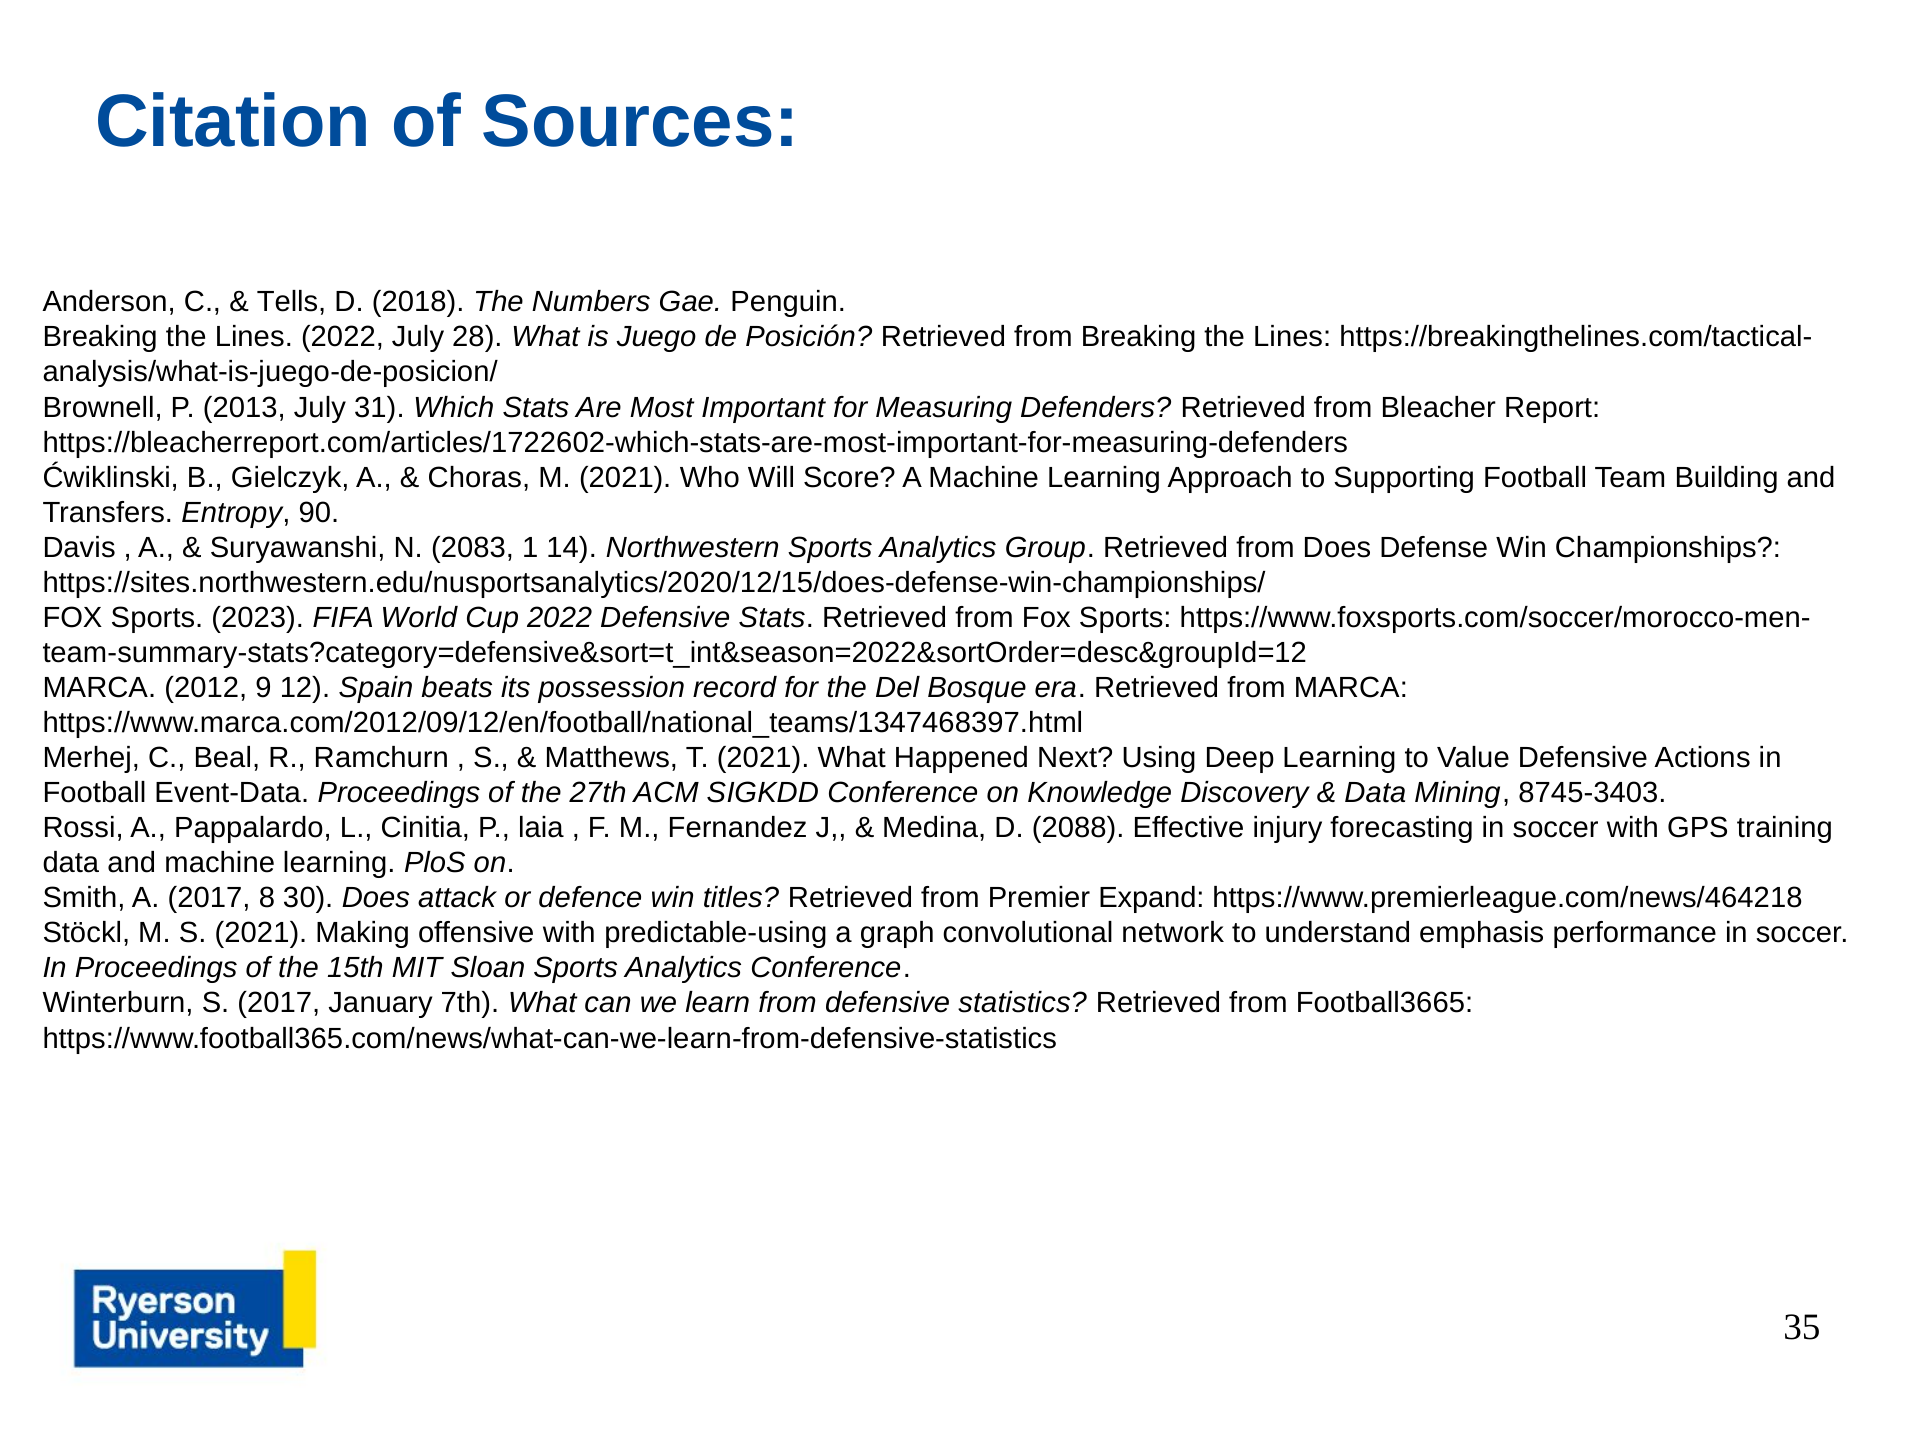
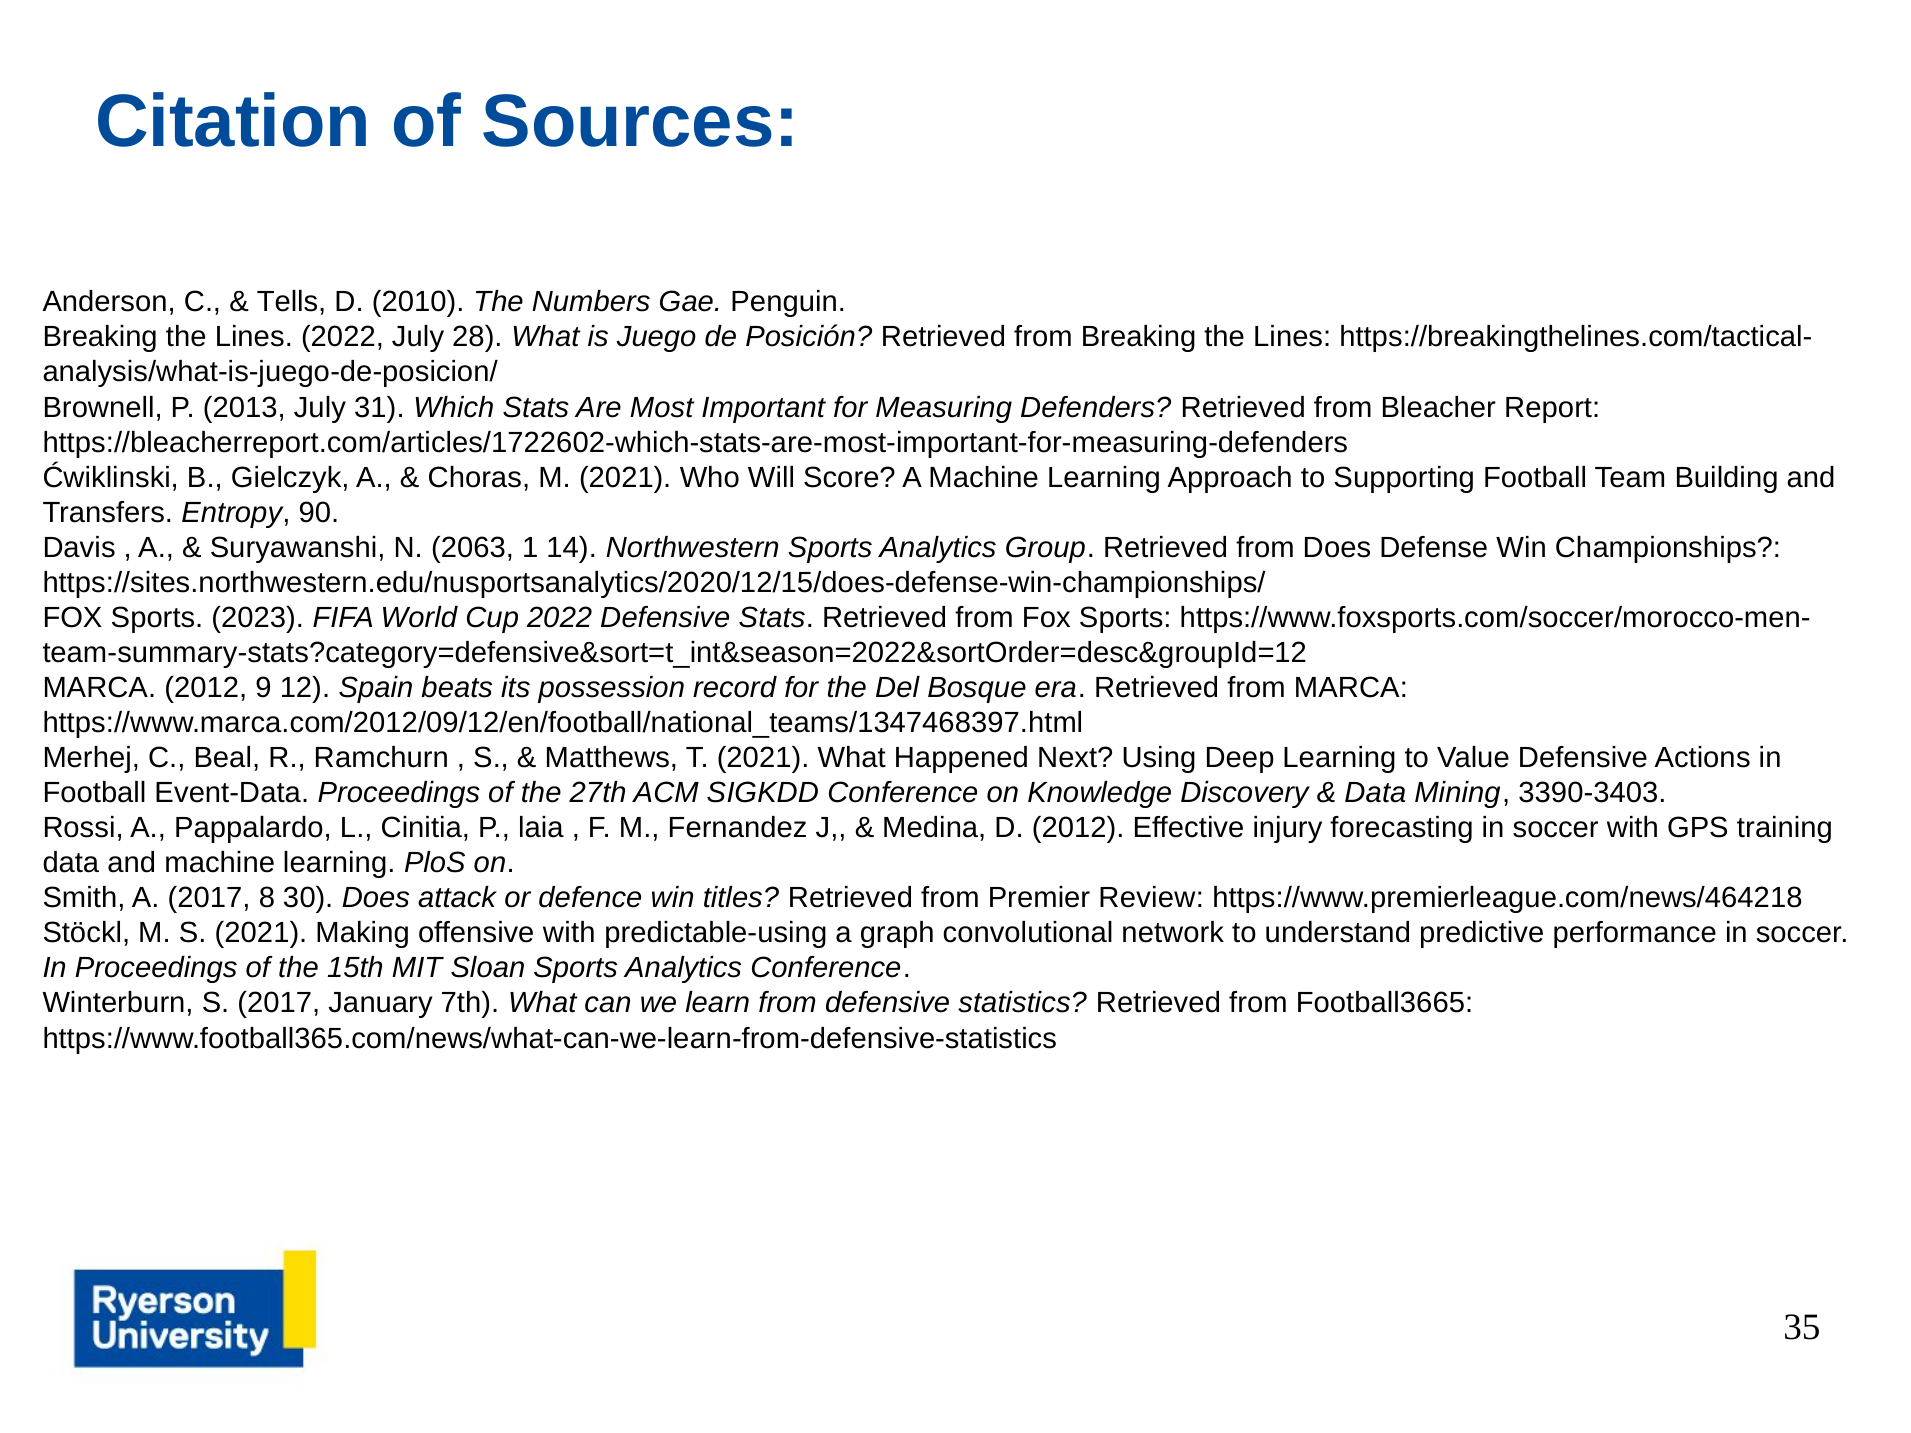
2018: 2018 -> 2010
2083: 2083 -> 2063
8745-3403: 8745-3403 -> 3390-3403
D 2088: 2088 -> 2012
Expand: Expand -> Review
emphasis: emphasis -> predictive
